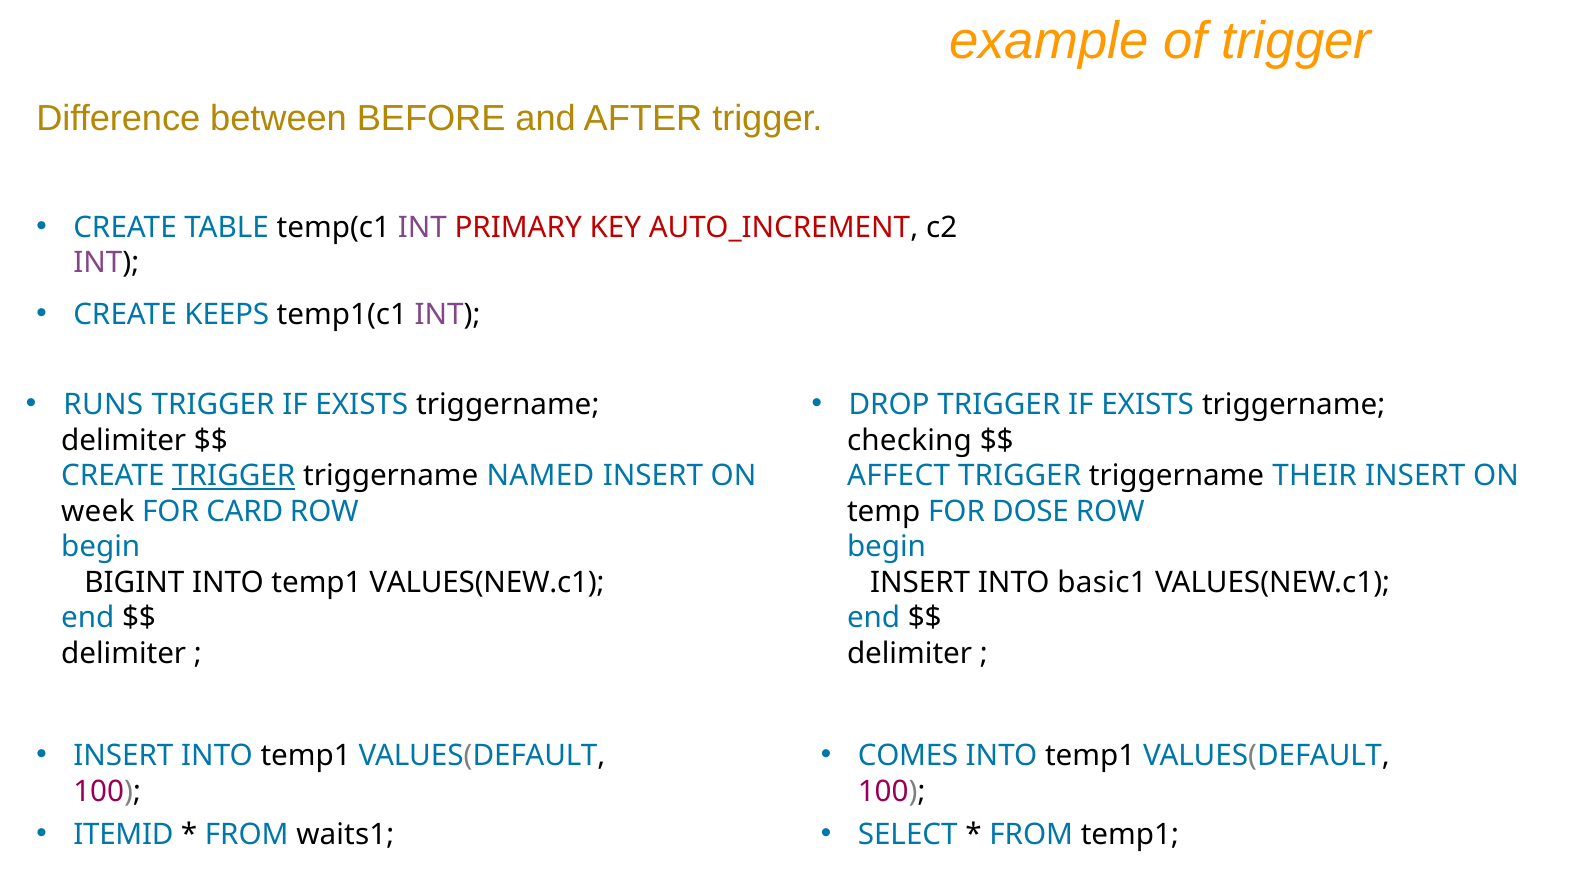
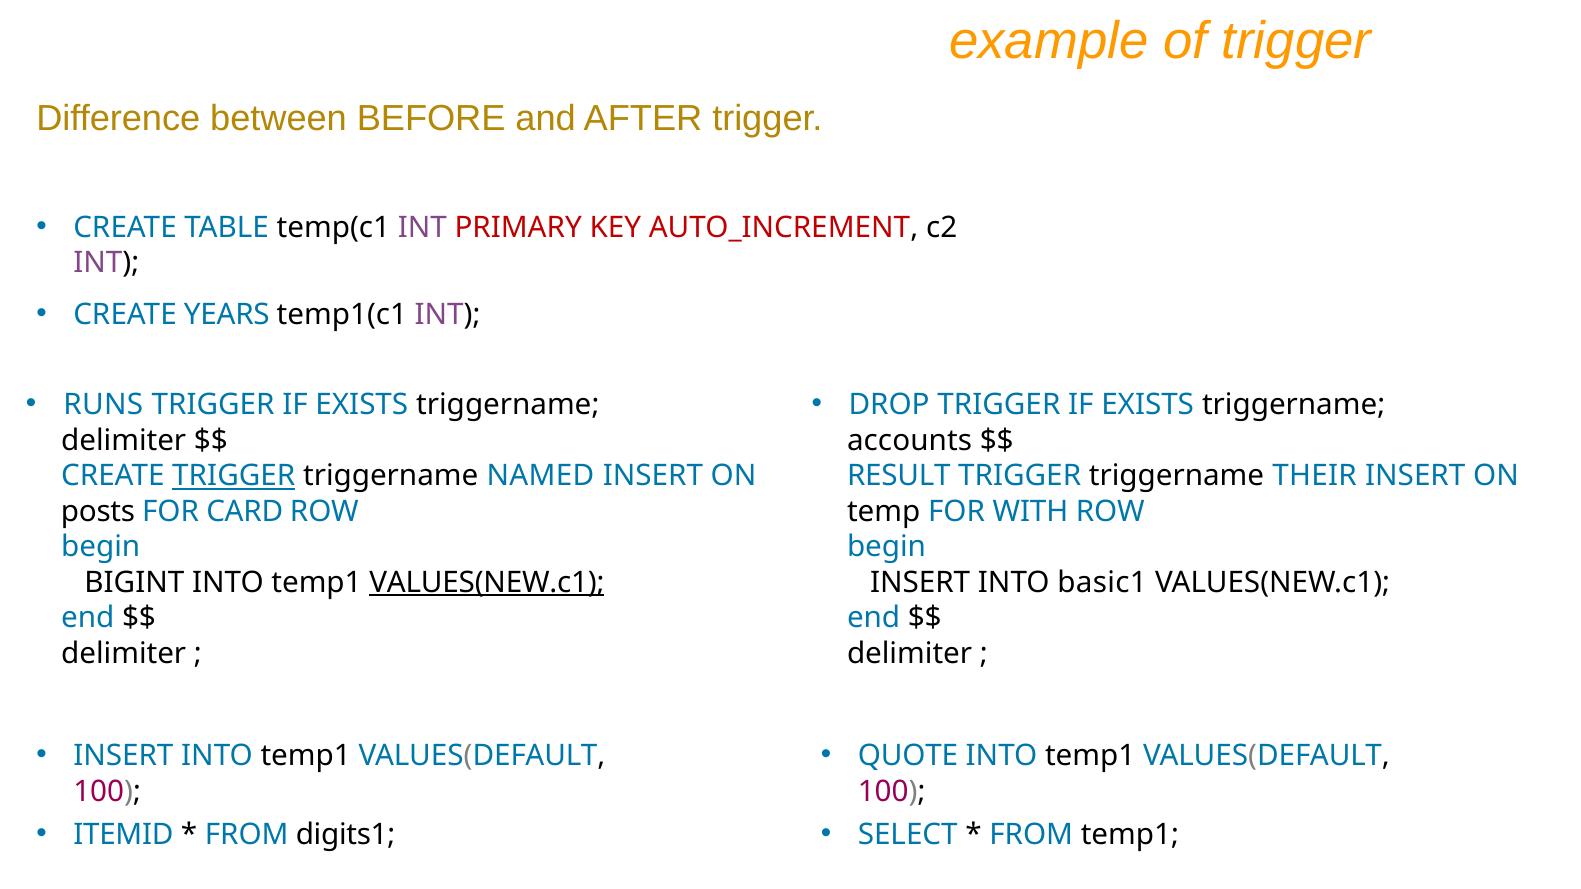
KEEPS: KEEPS -> YEARS
checking: checking -> accounts
AFFECT: AFFECT -> RESULT
week: week -> posts
DOSE: DOSE -> WITH
VALUES(NEW.c1 at (487, 583) underline: none -> present
COMES: COMES -> QUOTE
waits1: waits1 -> digits1
